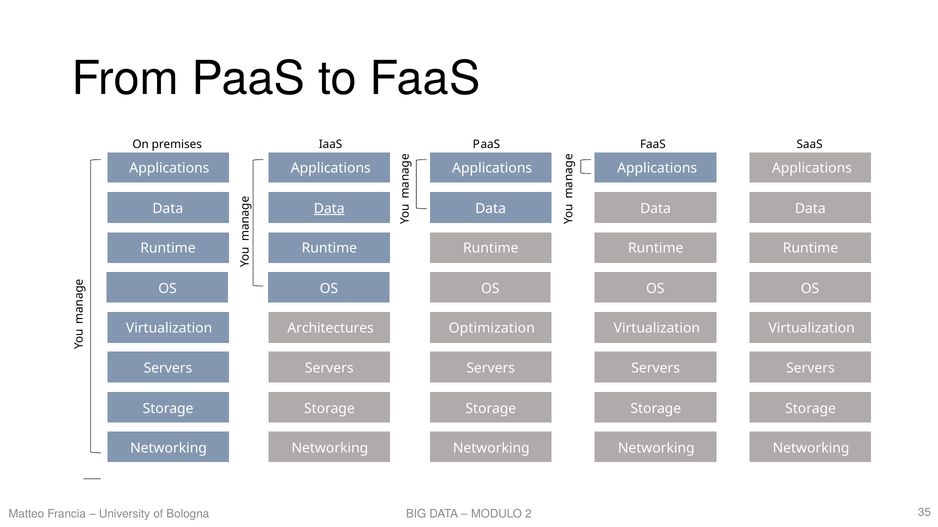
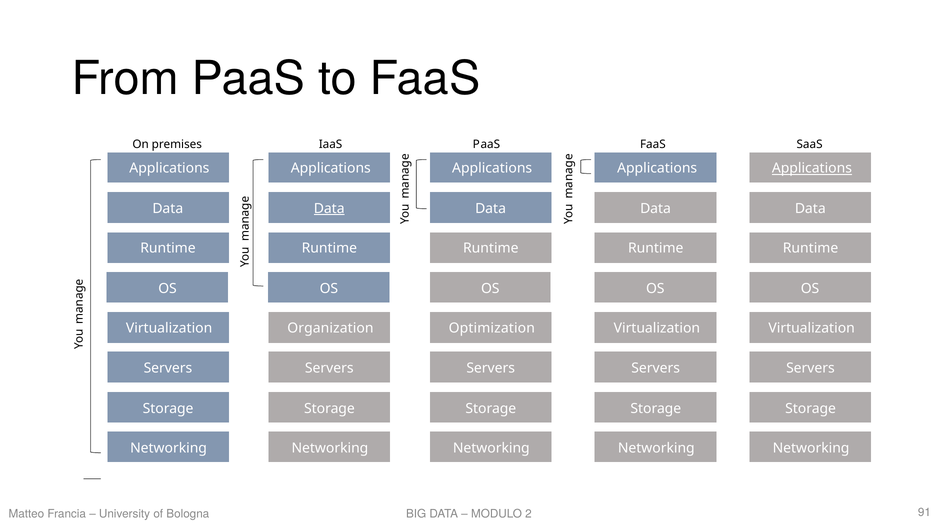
Applications at (812, 169) underline: none -> present
Architectures: Architectures -> Organization
35: 35 -> 91
